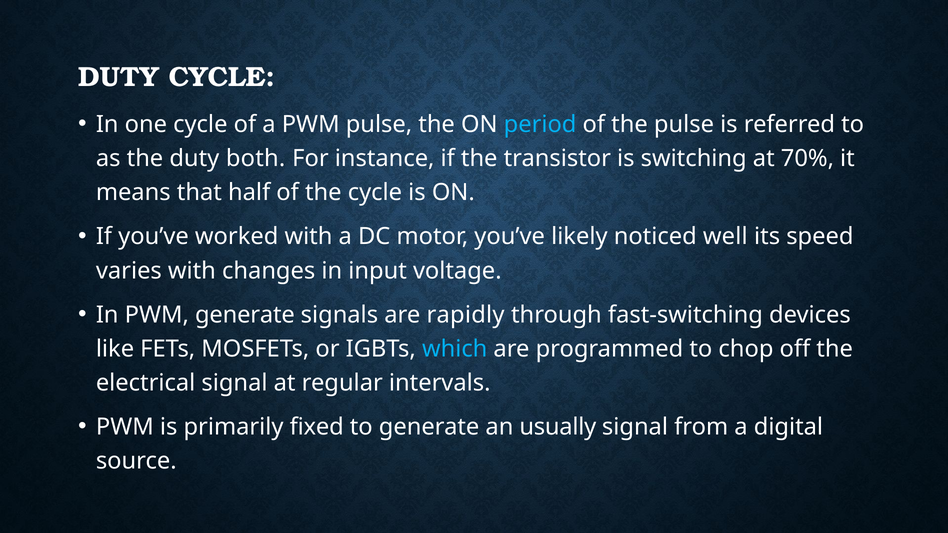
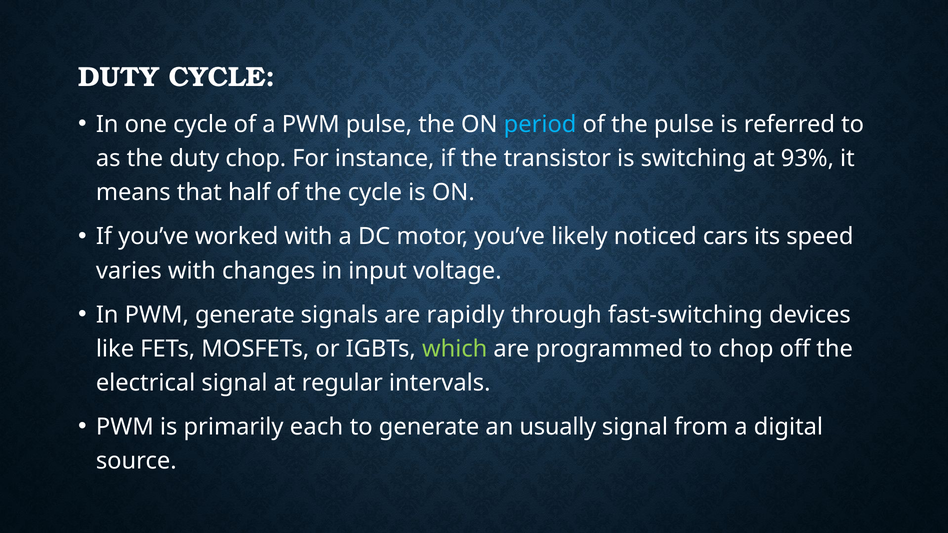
duty both: both -> chop
70%: 70% -> 93%
well: well -> cars
which colour: light blue -> light green
fixed: fixed -> each
